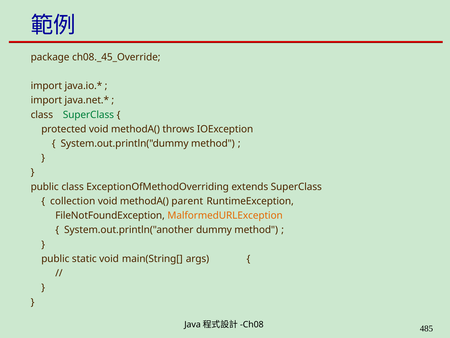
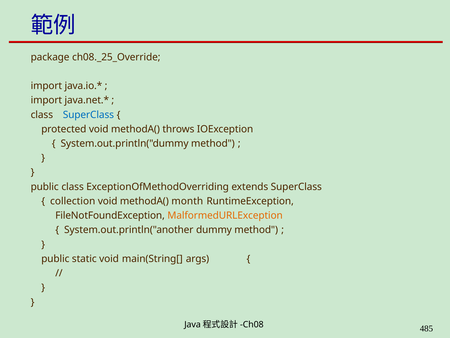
ch08._45_Override: ch08._45_Override -> ch08._25_Override
SuperClass at (88, 115) colour: green -> blue
parent: parent -> month
